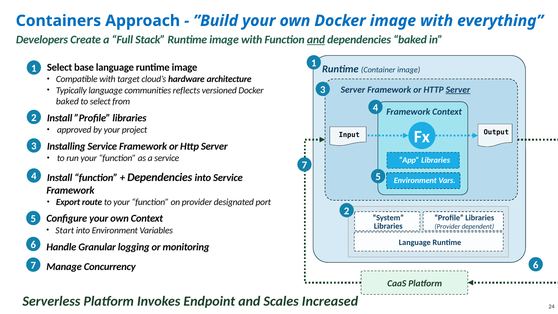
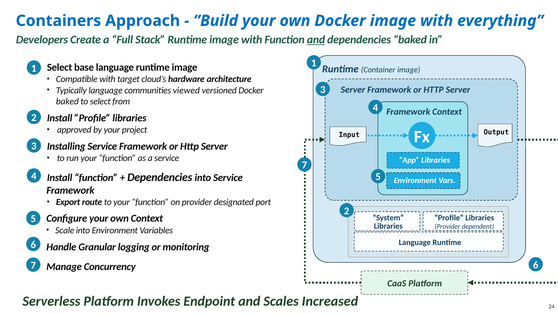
Server at (458, 90) underline: present -> none
reflects: reflects -> viewed
Start: Start -> Scale
